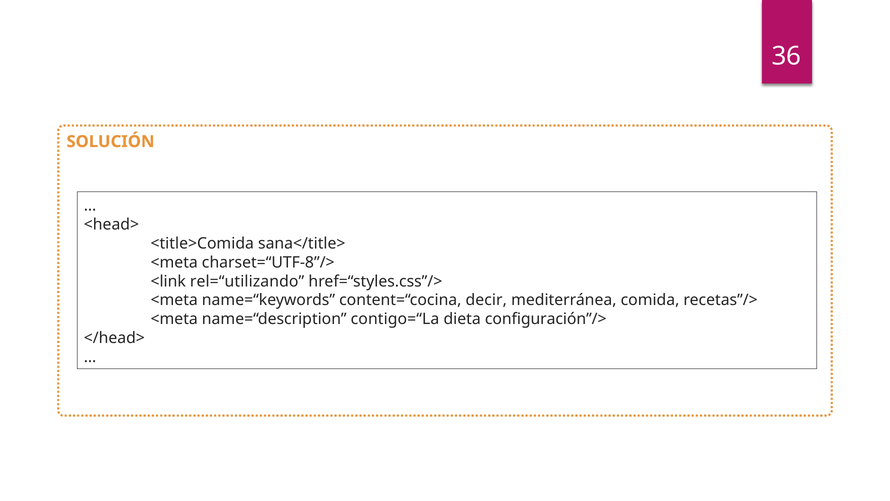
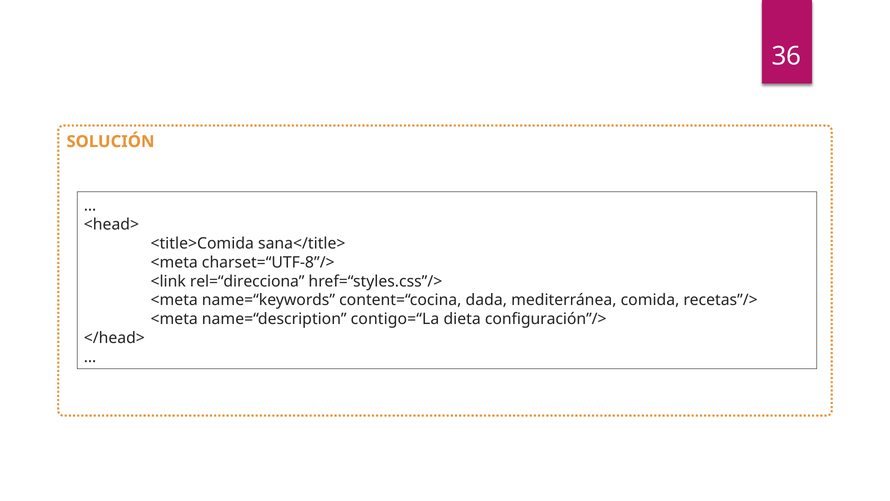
rel=“utilizando: rel=“utilizando -> rel=“direcciona
decir: decir -> dada
